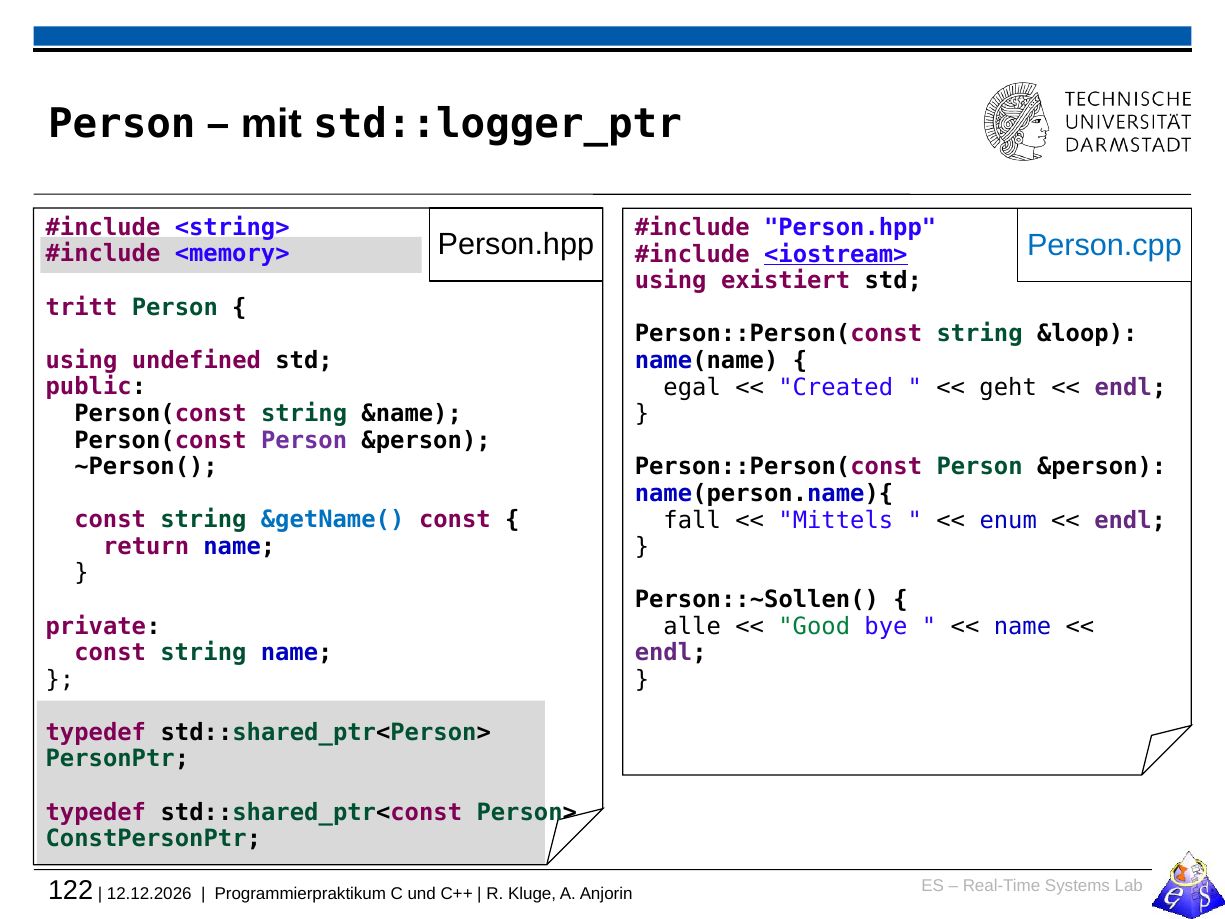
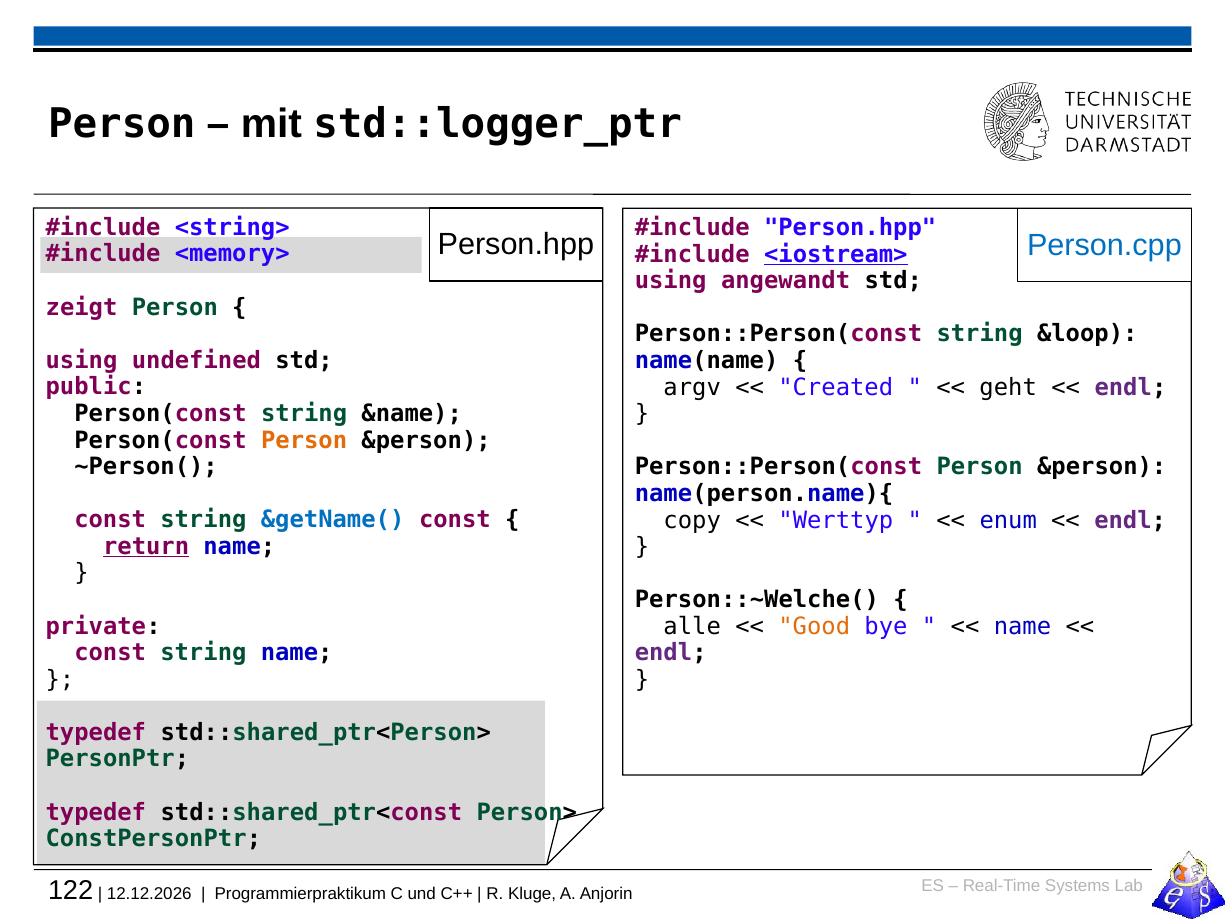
existiert: existiert -> angewandt
tritt: tritt -> zeigt
egal: egal -> argv
Person at (304, 440) colour: purple -> orange
fall: fall -> copy
Mittels: Mittels -> Werttyp
return underline: none -> present
Person::~Sollen(: Person::~Sollen( -> Person::~Welche(
Good colour: green -> orange
